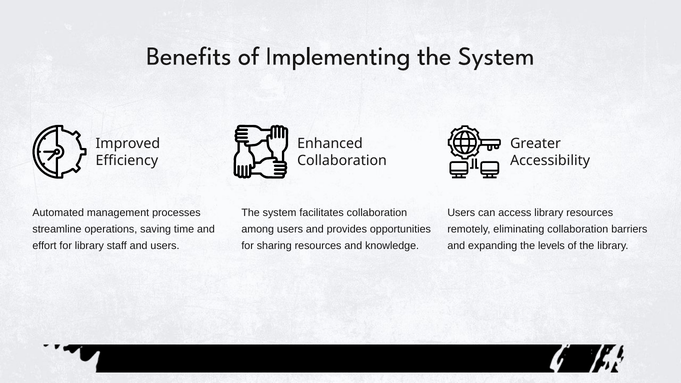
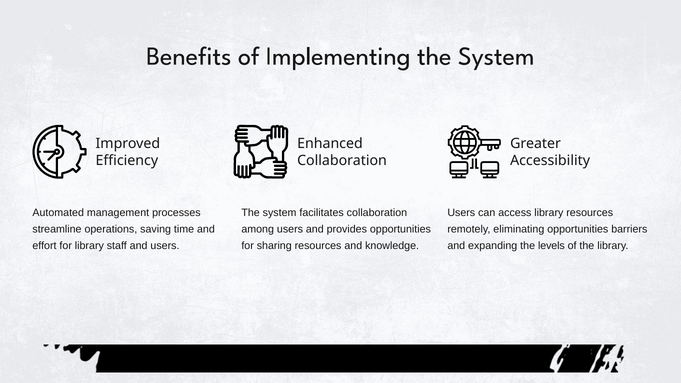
eliminating collaboration: collaboration -> opportunities
